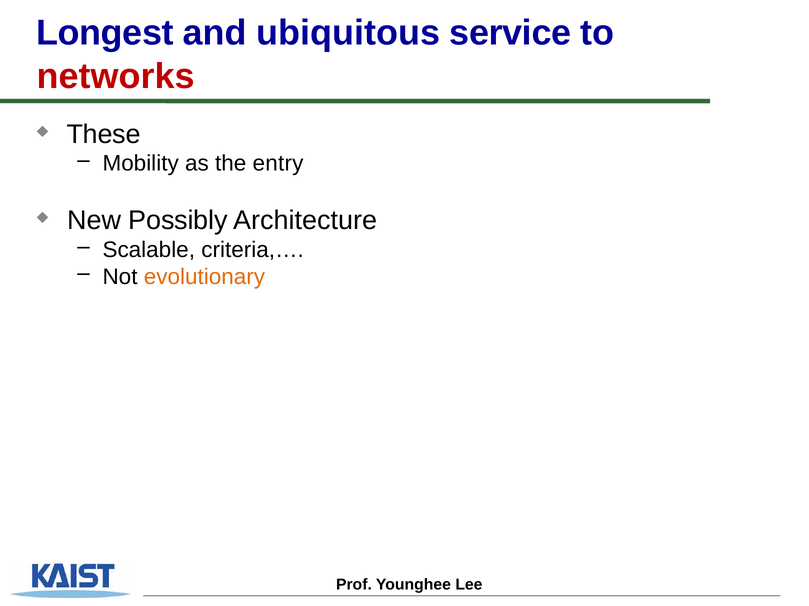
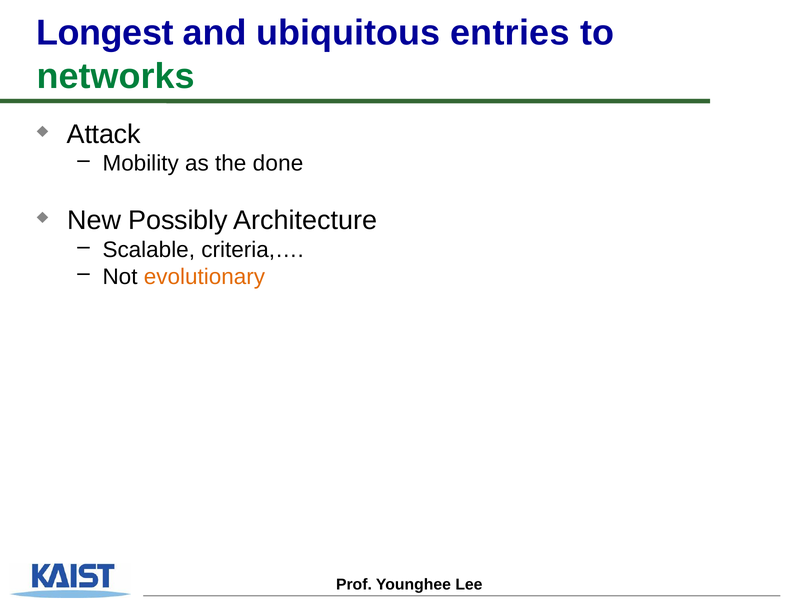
service: service -> entries
networks colour: red -> green
These: These -> Attack
entry: entry -> done
